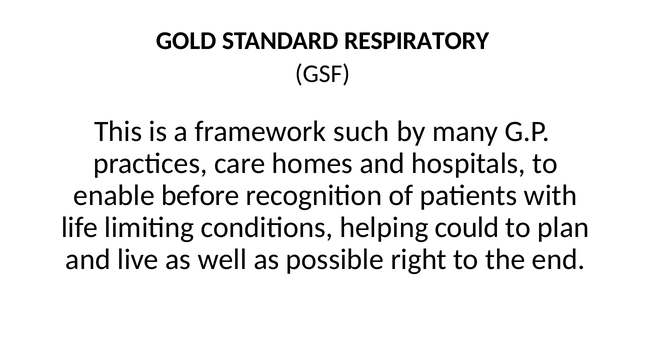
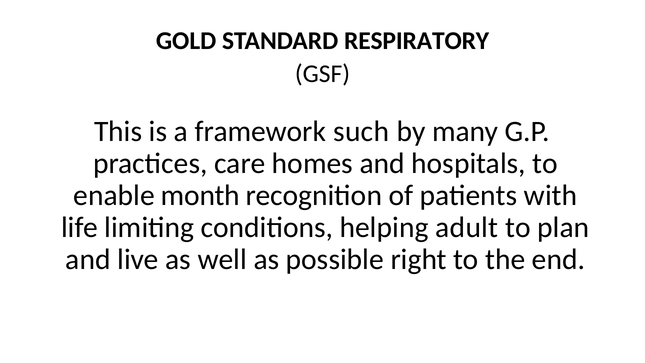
before: before -> month
could: could -> adult
